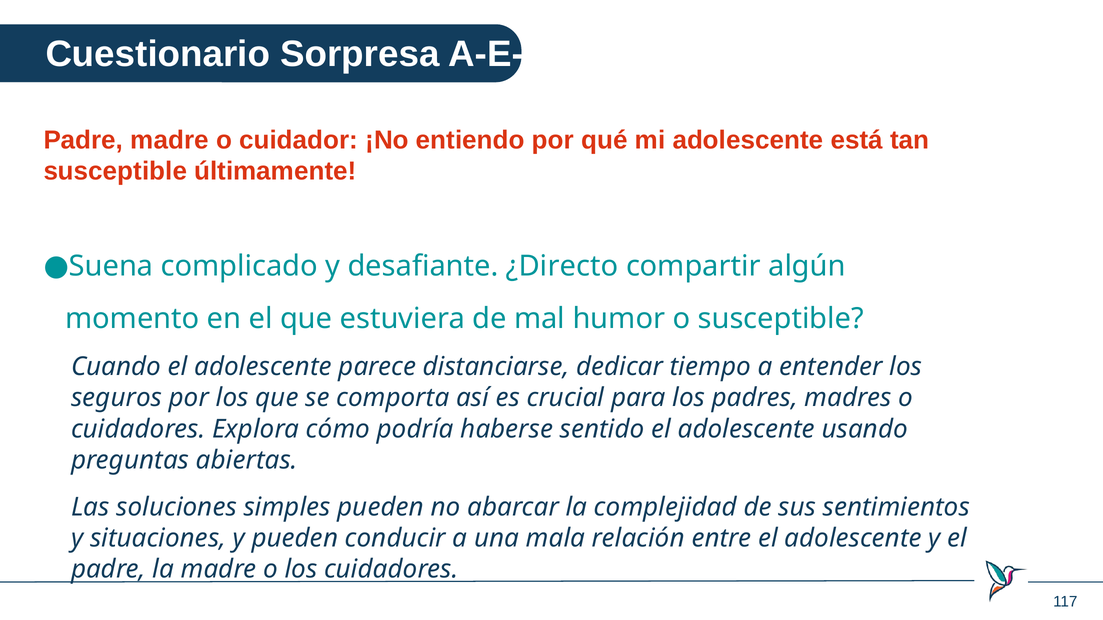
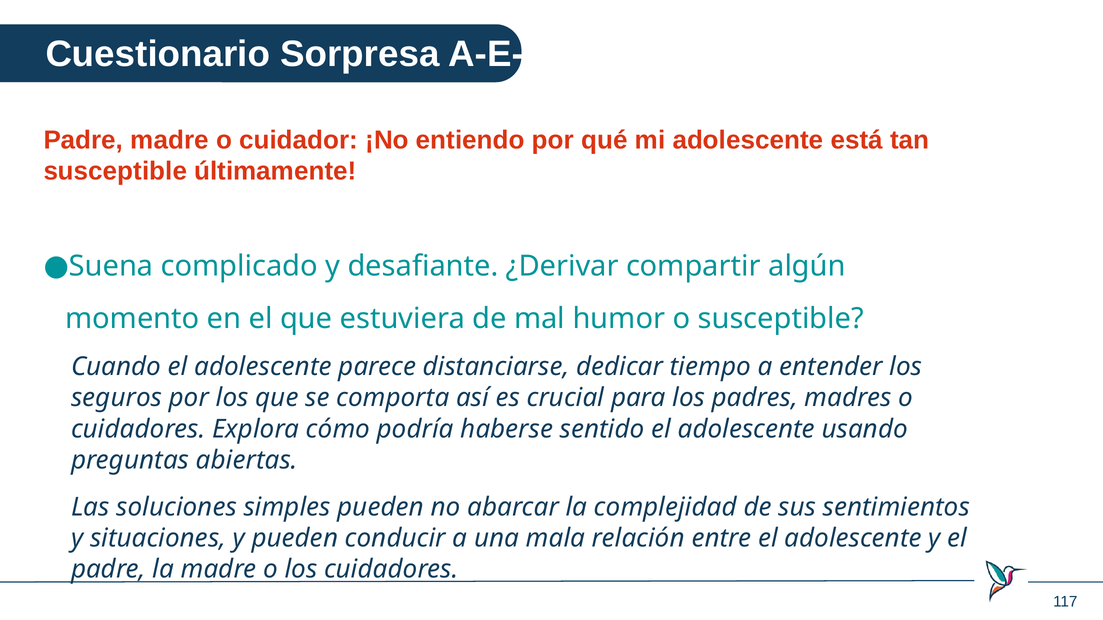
¿Directo: ¿Directo -> ¿Derivar
